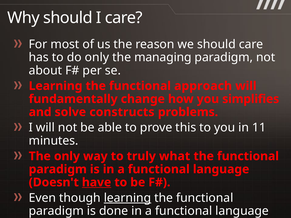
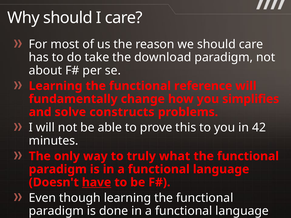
do only: only -> take
managing: managing -> download
approach: approach -> reference
11: 11 -> 42
learning at (127, 198) underline: present -> none
